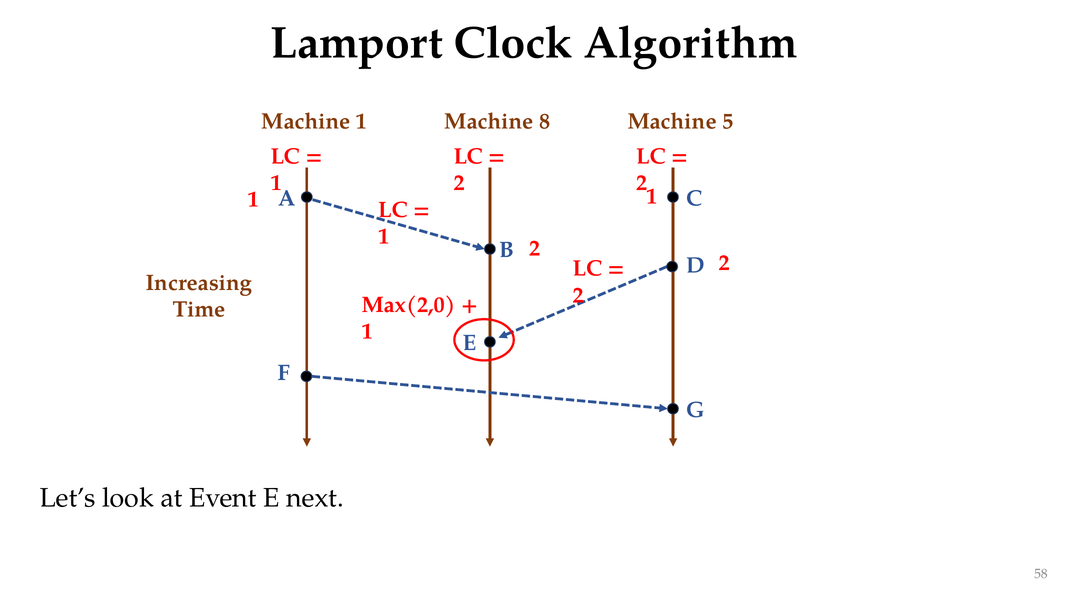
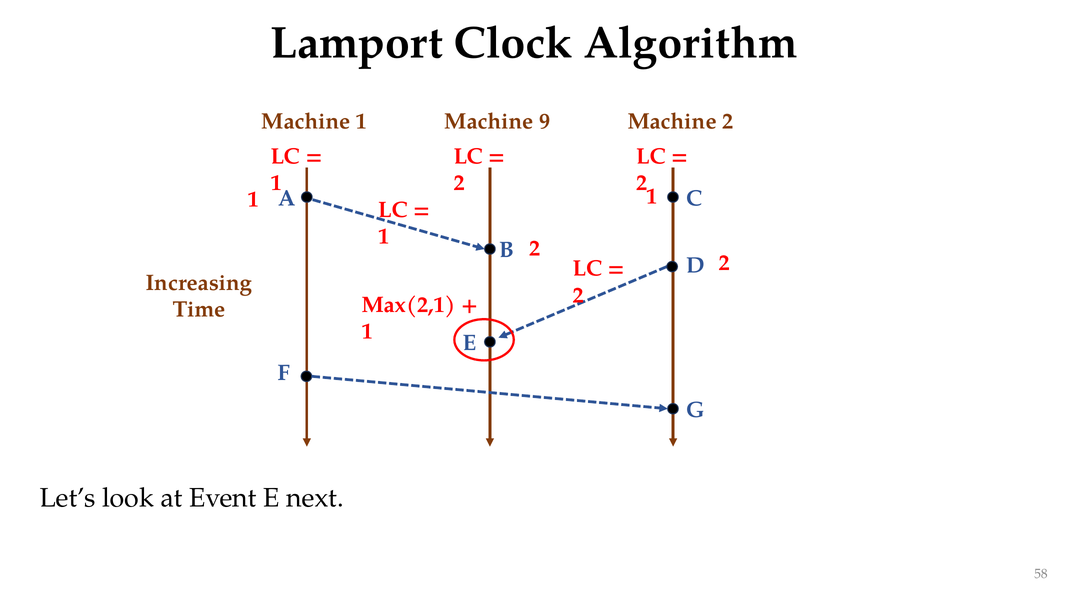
8: 8 -> 9
Machine 5: 5 -> 2
Max(2,0: Max(2,0 -> Max(2,1
